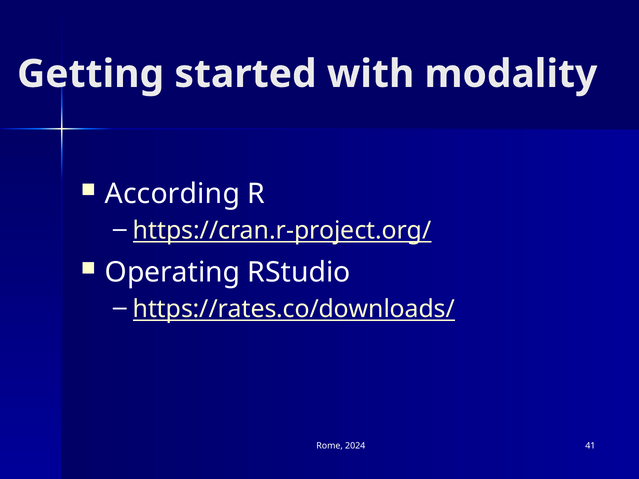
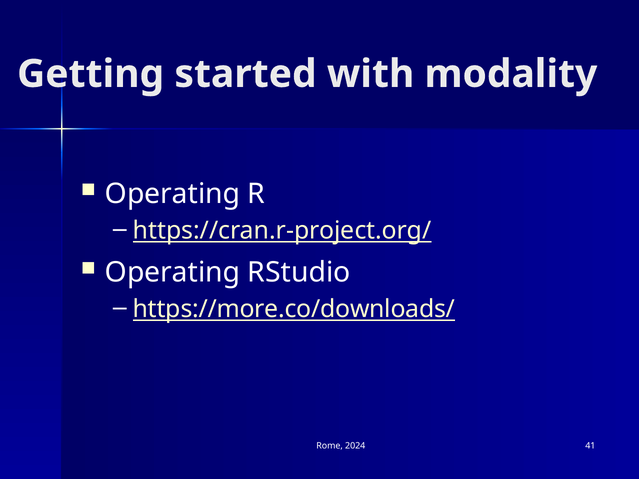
According at (172, 194): According -> Operating
https://rates.co/downloads/: https://rates.co/downloads/ -> https://more.co/downloads/
